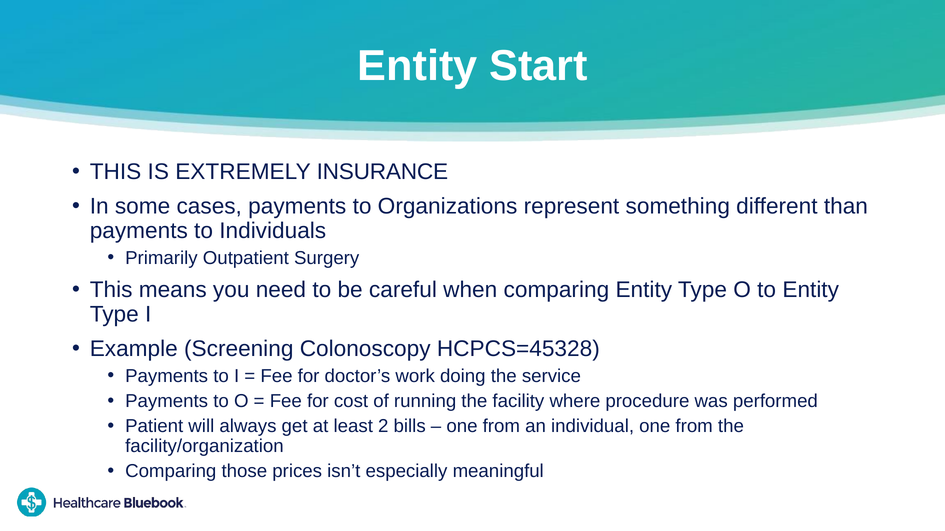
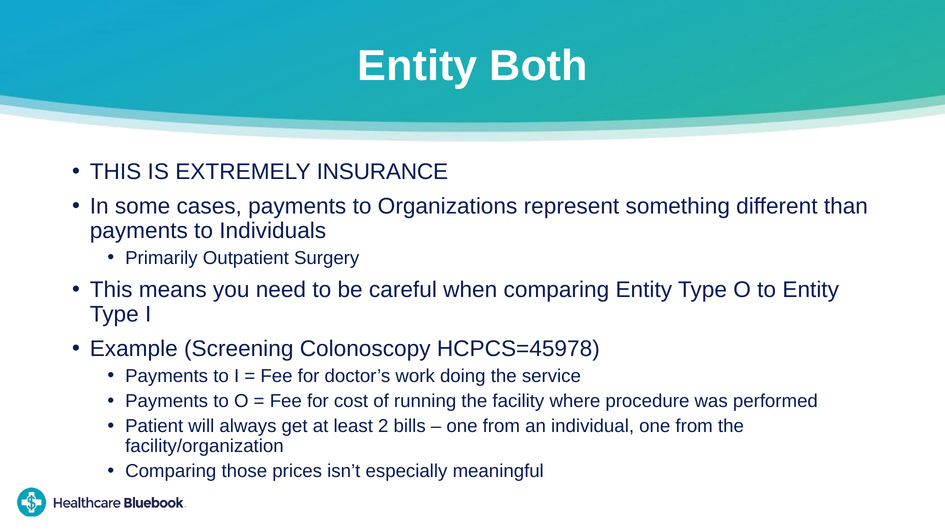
Start: Start -> Both
HCPCS=45328: HCPCS=45328 -> HCPCS=45978
